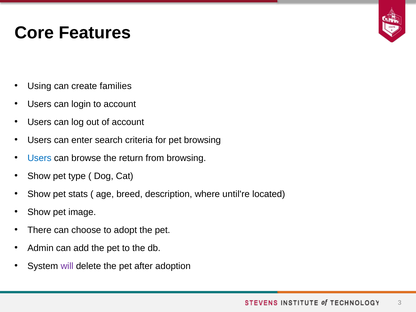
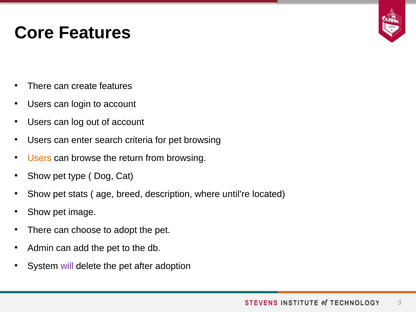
Using at (39, 86): Using -> There
create families: families -> features
Users at (39, 158) colour: blue -> orange
